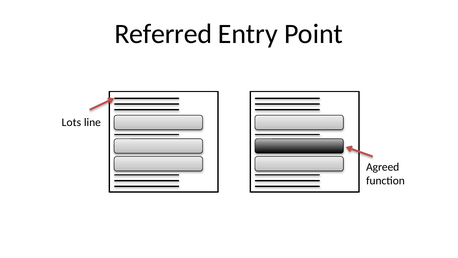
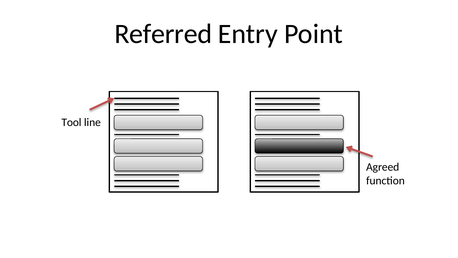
Lots: Lots -> Tool
